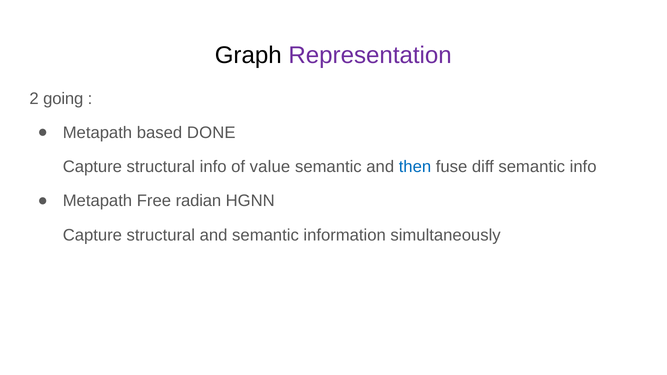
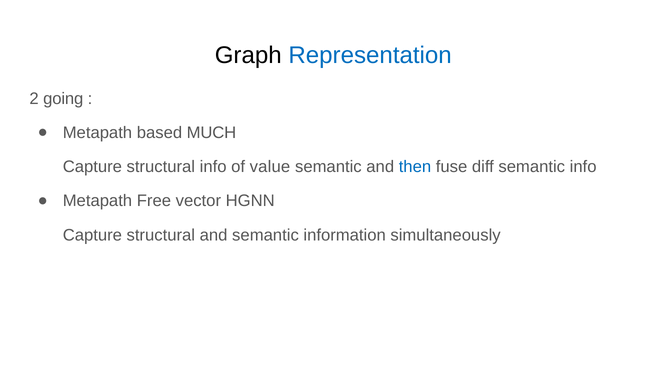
Representation colour: purple -> blue
DONE: DONE -> MUCH
radian: radian -> vector
